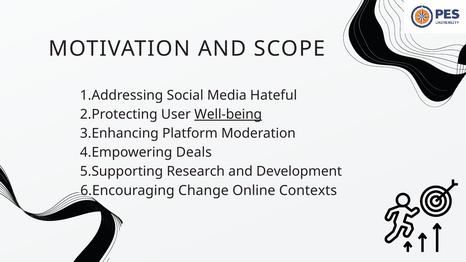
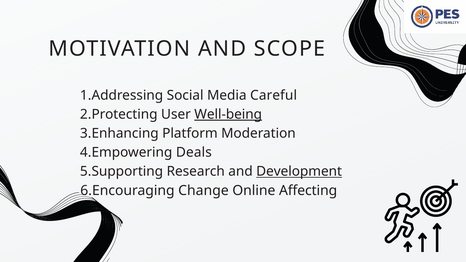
Hateful: Hateful -> Careful
Development underline: none -> present
Contexts: Contexts -> Affecting
